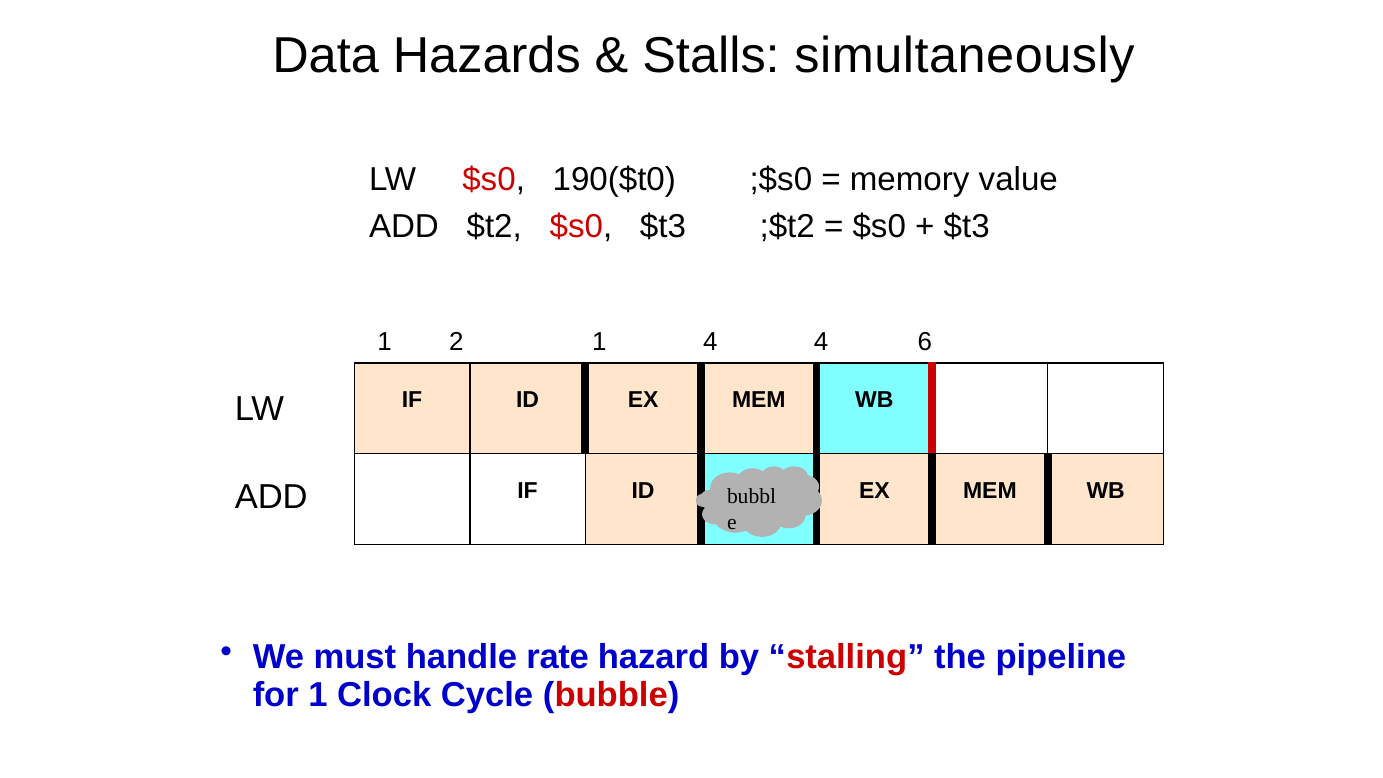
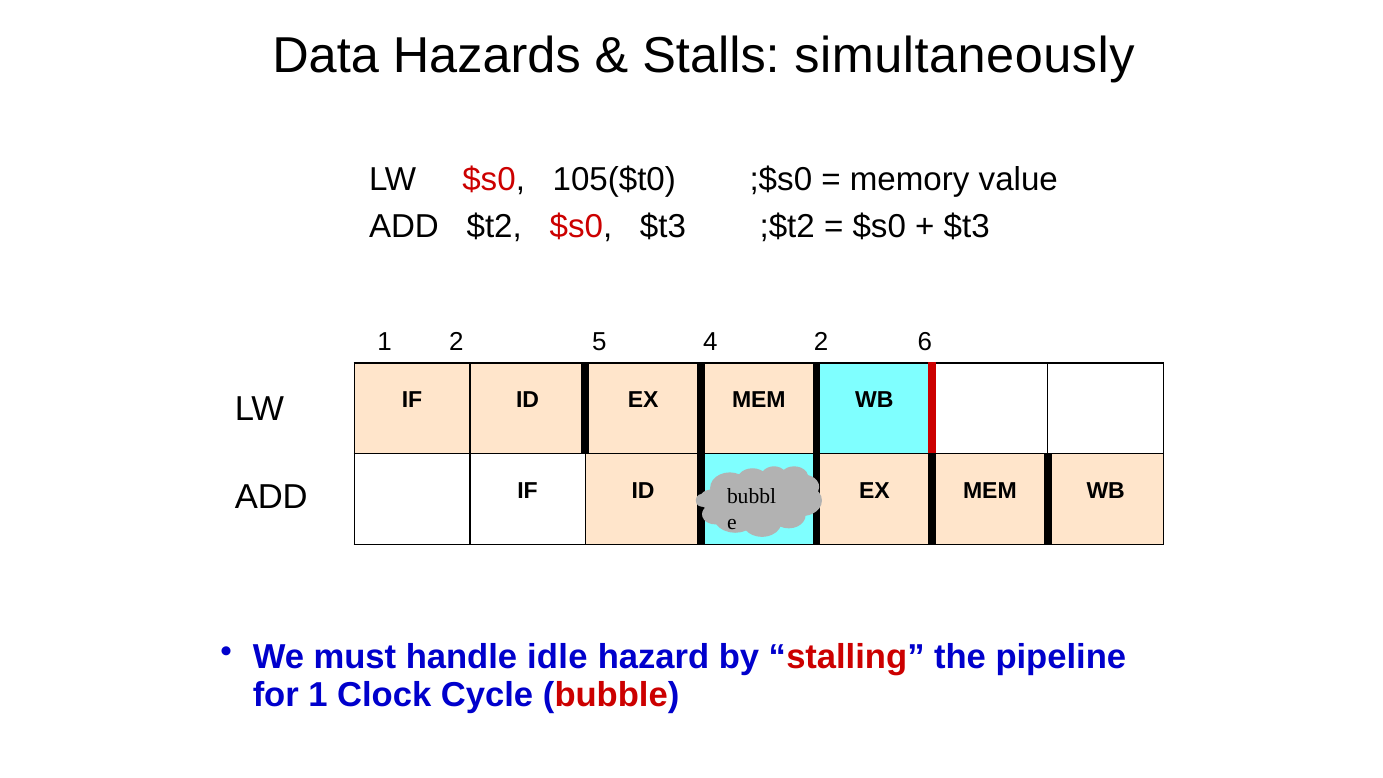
190($t0: 190($t0 -> 105($t0
2 1: 1 -> 5
4 4: 4 -> 2
rate: rate -> idle
